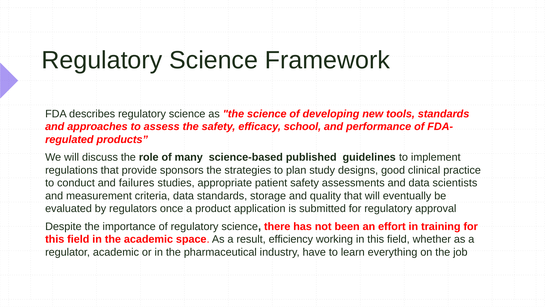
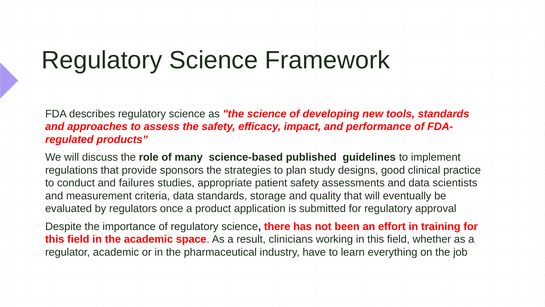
school: school -> impact
efficiency: efficiency -> clinicians
